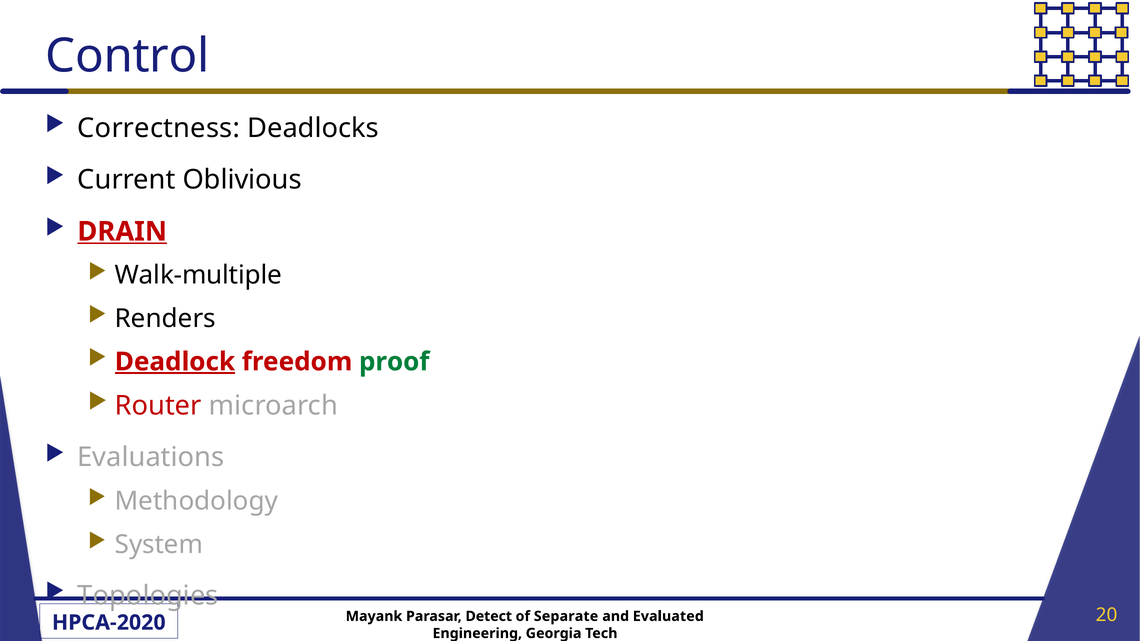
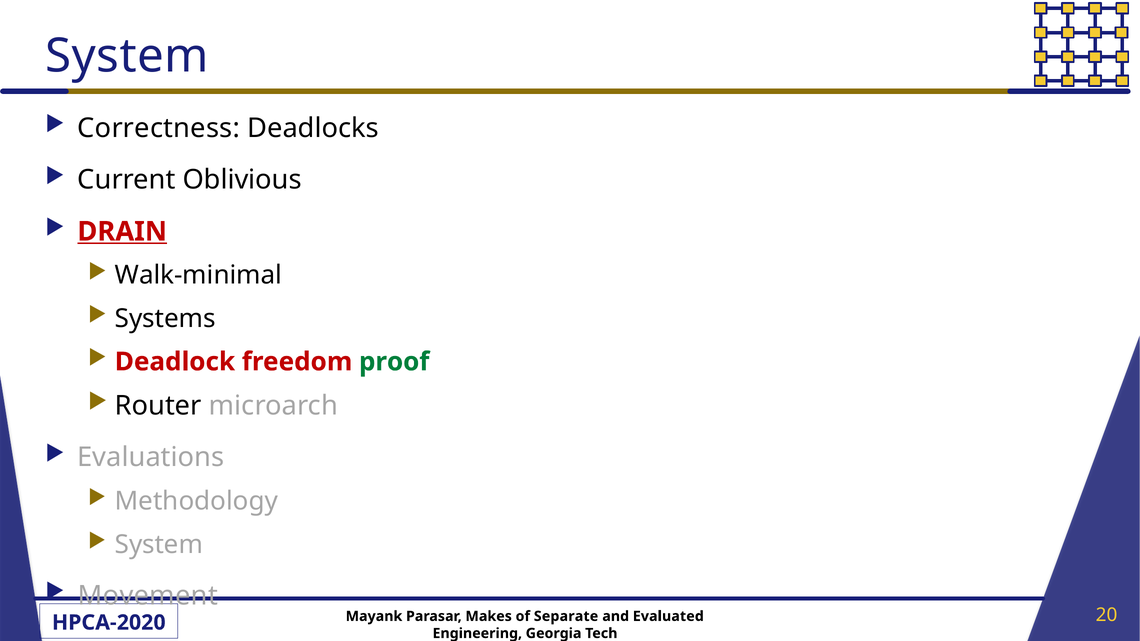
Control at (127, 56): Control -> System
Walk-multiple: Walk-multiple -> Walk-minimal
Renders: Renders -> Systems
Deadlock underline: present -> none
Router colour: red -> black
Topologies: Topologies -> Movement
Detect: Detect -> Makes
